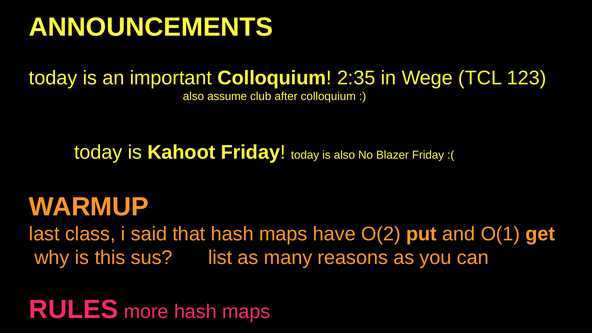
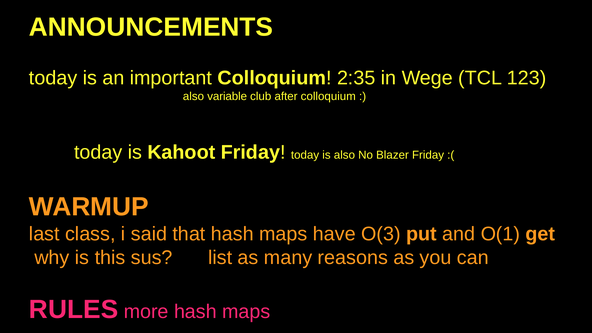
assume: assume -> variable
O(2: O(2 -> O(3
